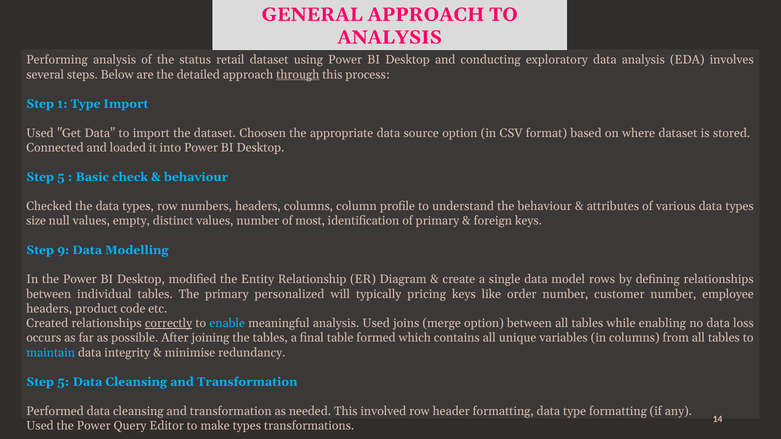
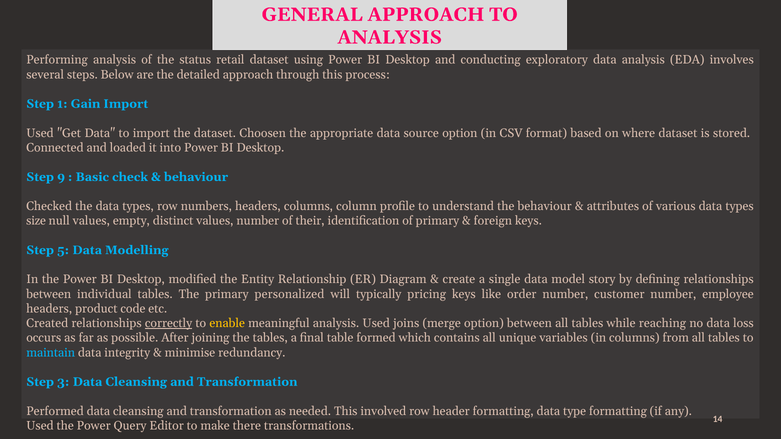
through underline: present -> none
1 Type: Type -> Gain
5 at (61, 177): 5 -> 9
most: most -> their
9: 9 -> 5
rows: rows -> story
enable colour: light blue -> yellow
enabling: enabling -> reaching
5 at (63, 382): 5 -> 3
make types: types -> there
